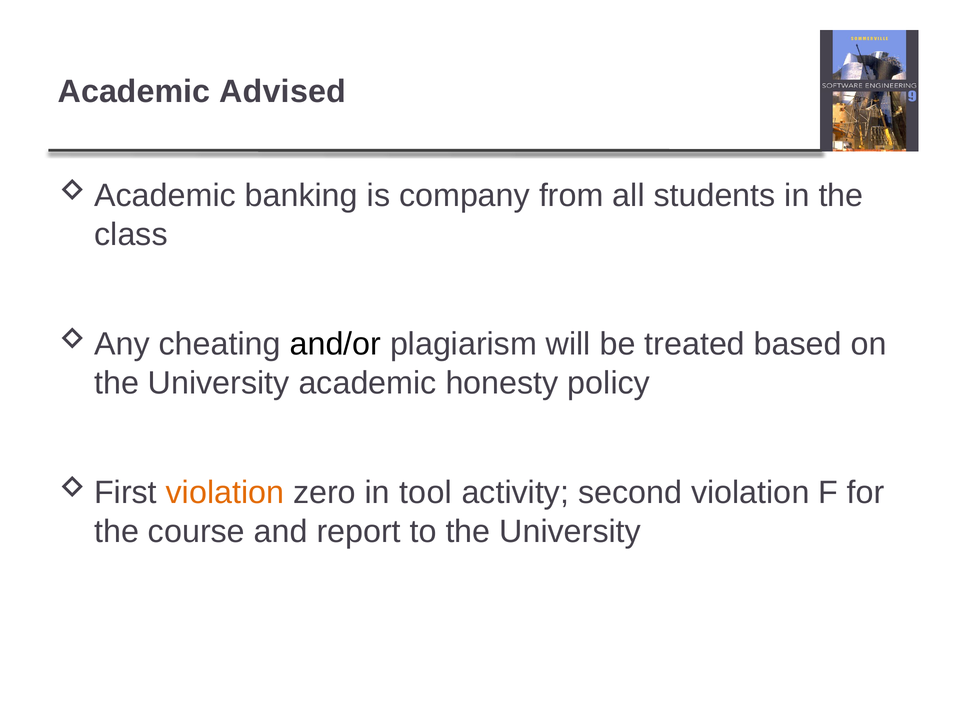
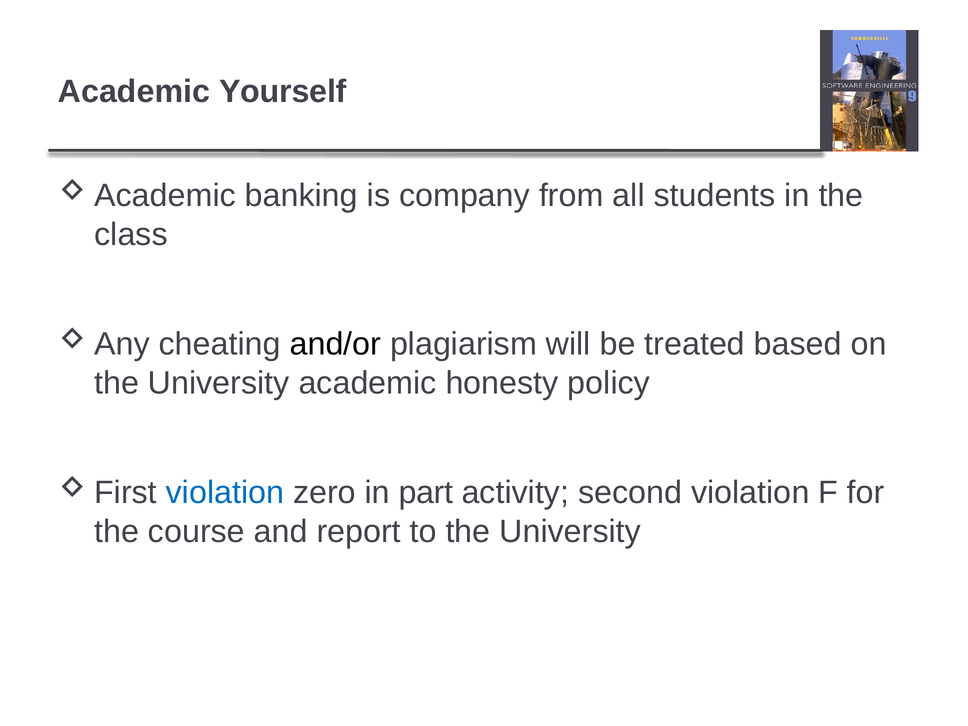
Advised: Advised -> Yourself
violation at (225, 493) colour: orange -> blue
tool: tool -> part
